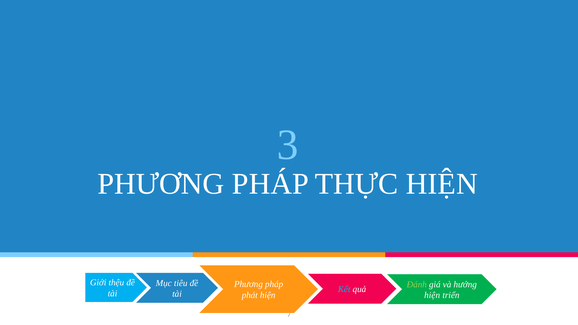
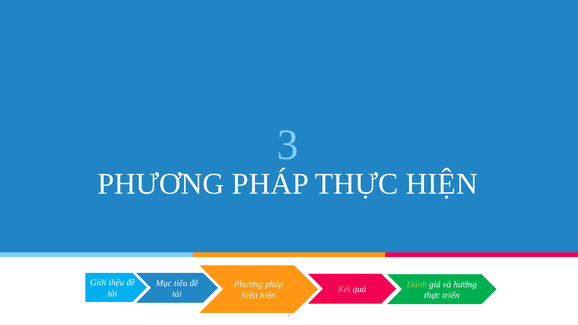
Kết colour: light blue -> pink
phát at (250, 295): phát -> hiện
hiện at (432, 295): hiện -> thực
